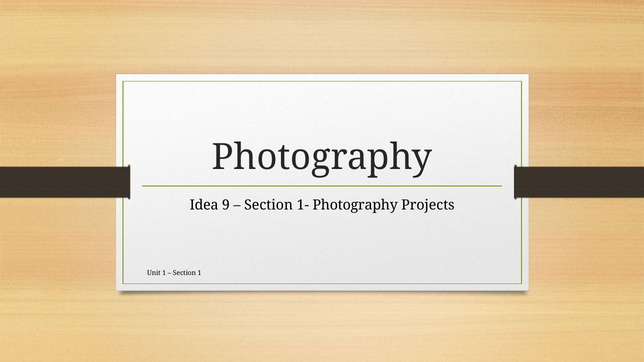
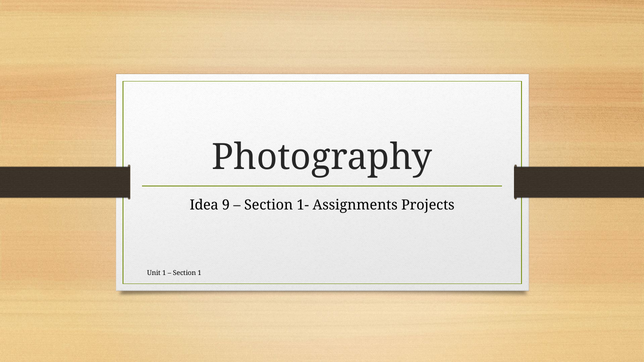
1- Photography: Photography -> Assignments
